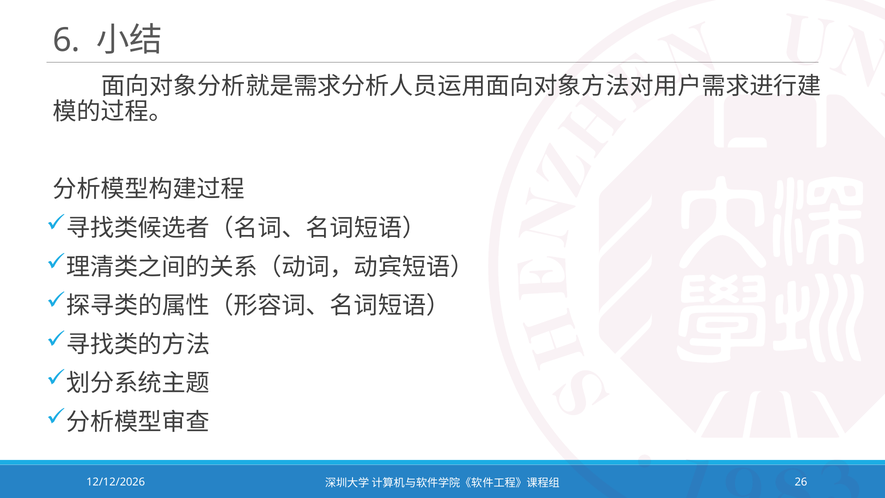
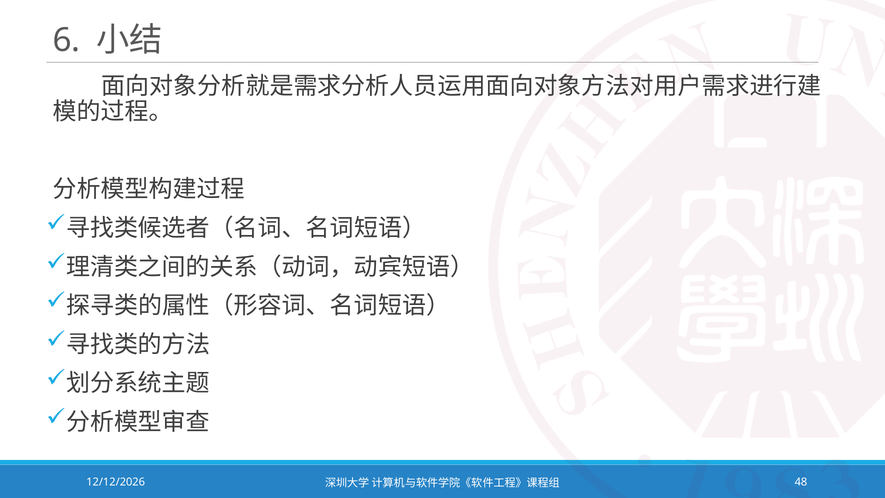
26: 26 -> 48
